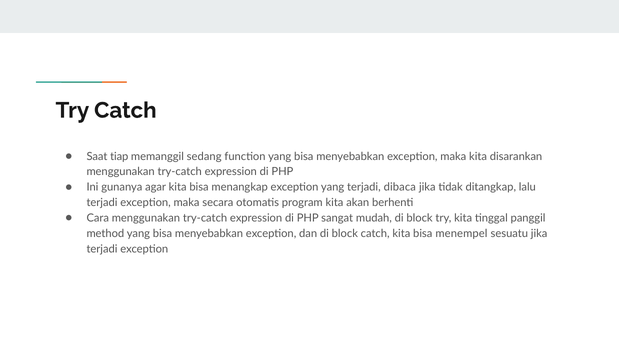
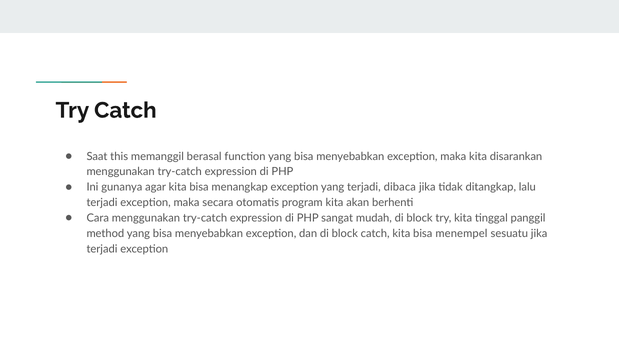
tiap: tiap -> this
sedang: sedang -> berasal
